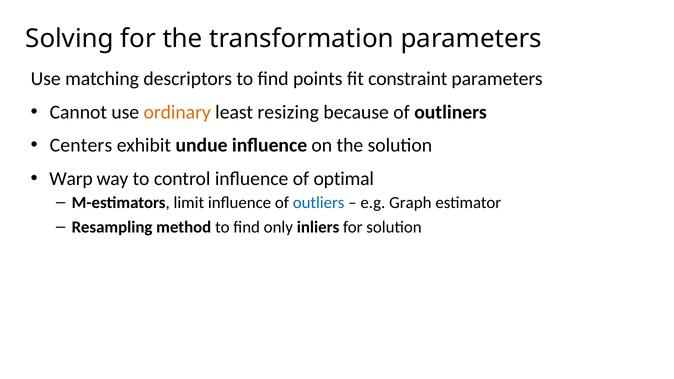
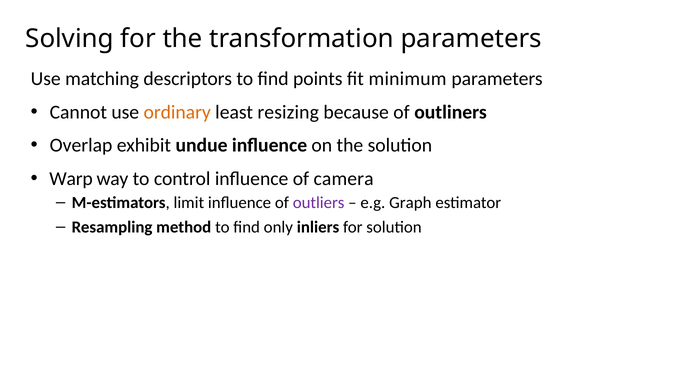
constraint: constraint -> minimum
Centers: Centers -> Overlap
optimal: optimal -> camera
outliers colour: blue -> purple
